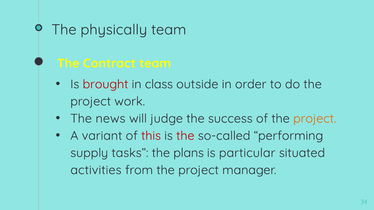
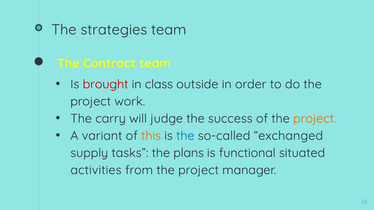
physically: physically -> strategies
news: news -> carry
this colour: red -> orange
the at (185, 136) colour: red -> blue
performing: performing -> exchanged
particular: particular -> functional
